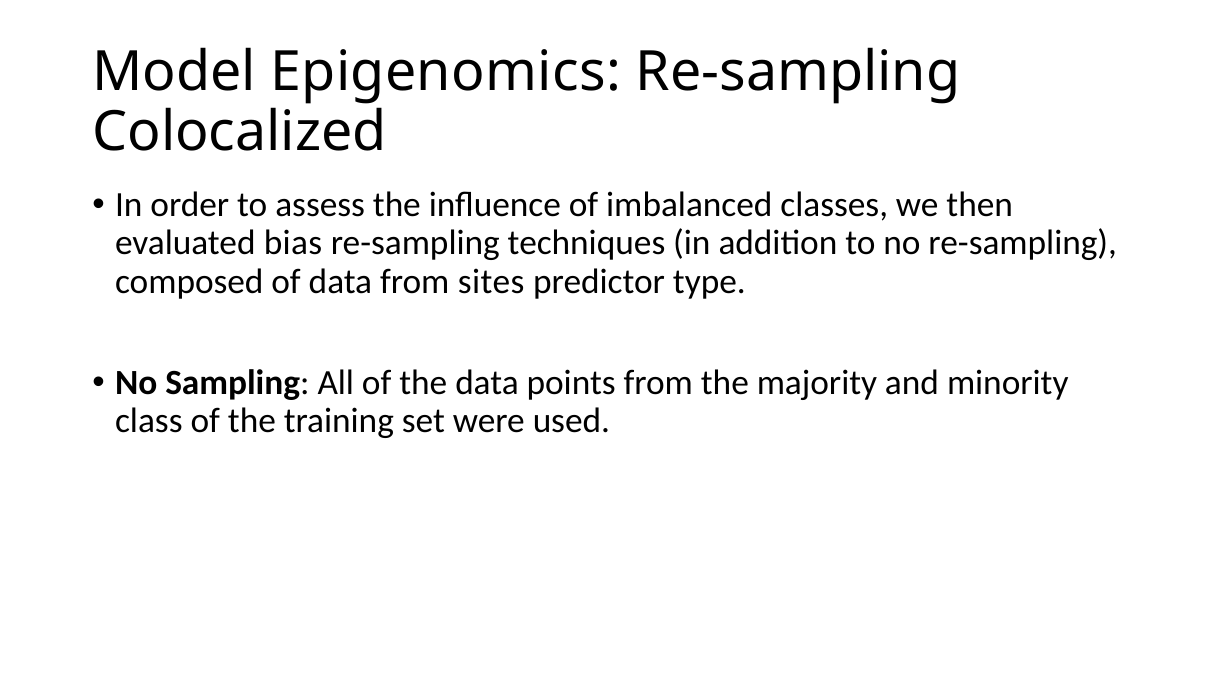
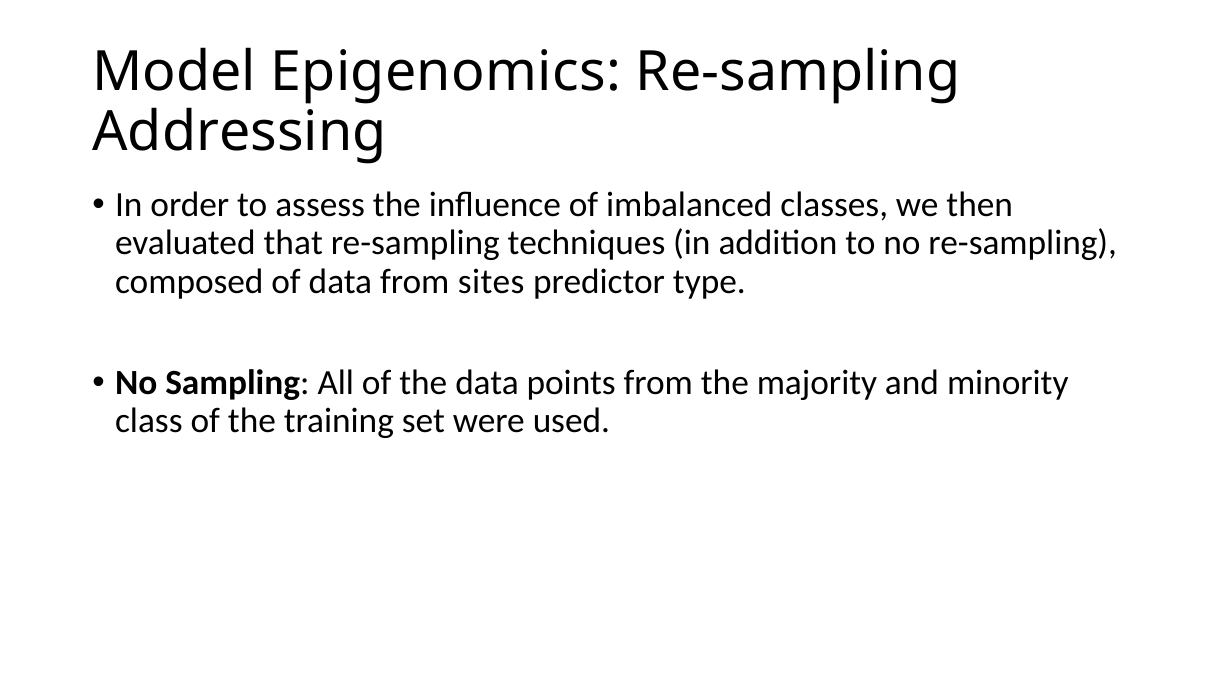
Colocalized: Colocalized -> Addressing
bias: bias -> that
